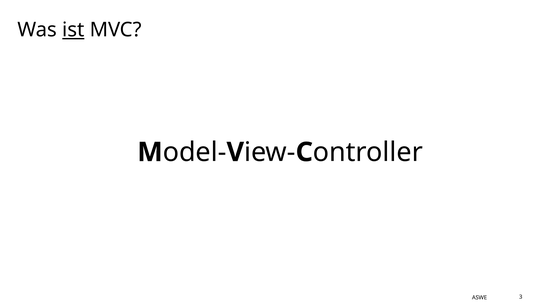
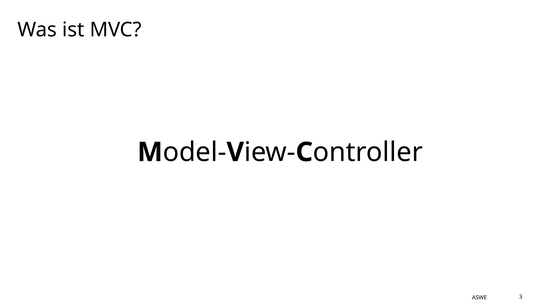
ist underline: present -> none
